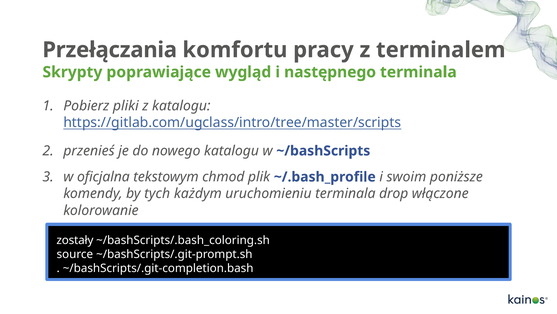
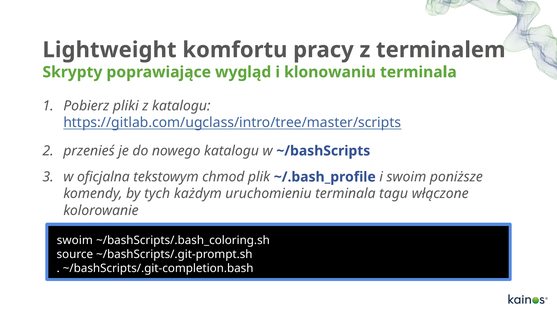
Przełączania: Przełączania -> Lightweight
następnego: następnego -> klonowaniu
drop: drop -> tagu
zostały at (75, 240): zostały -> swoim
